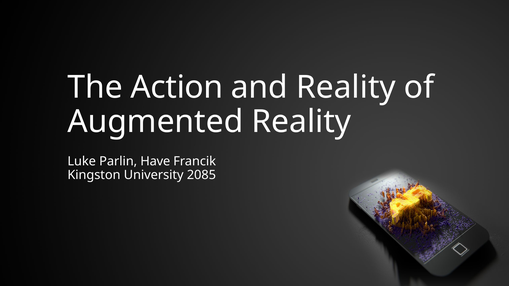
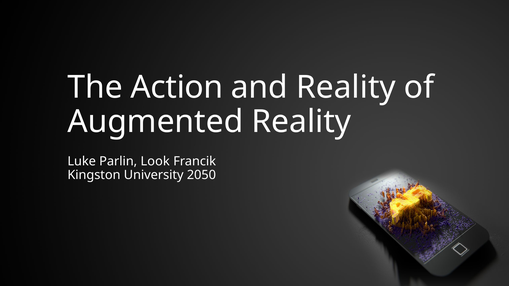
Have: Have -> Look
2085: 2085 -> 2050
